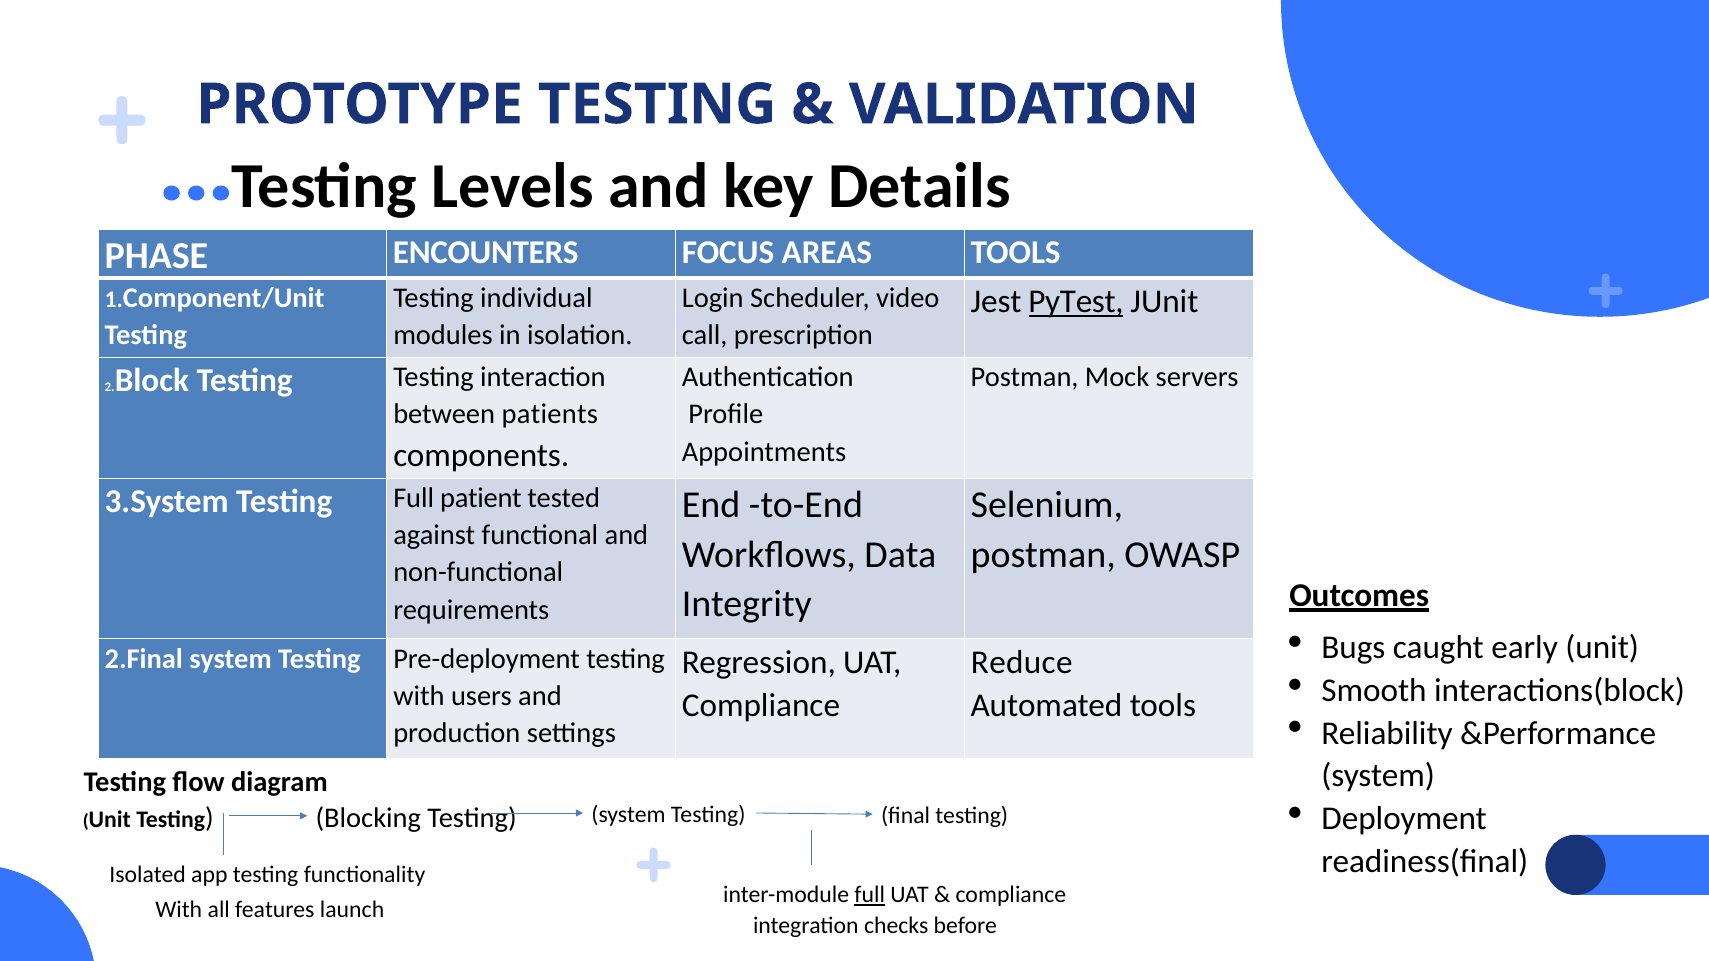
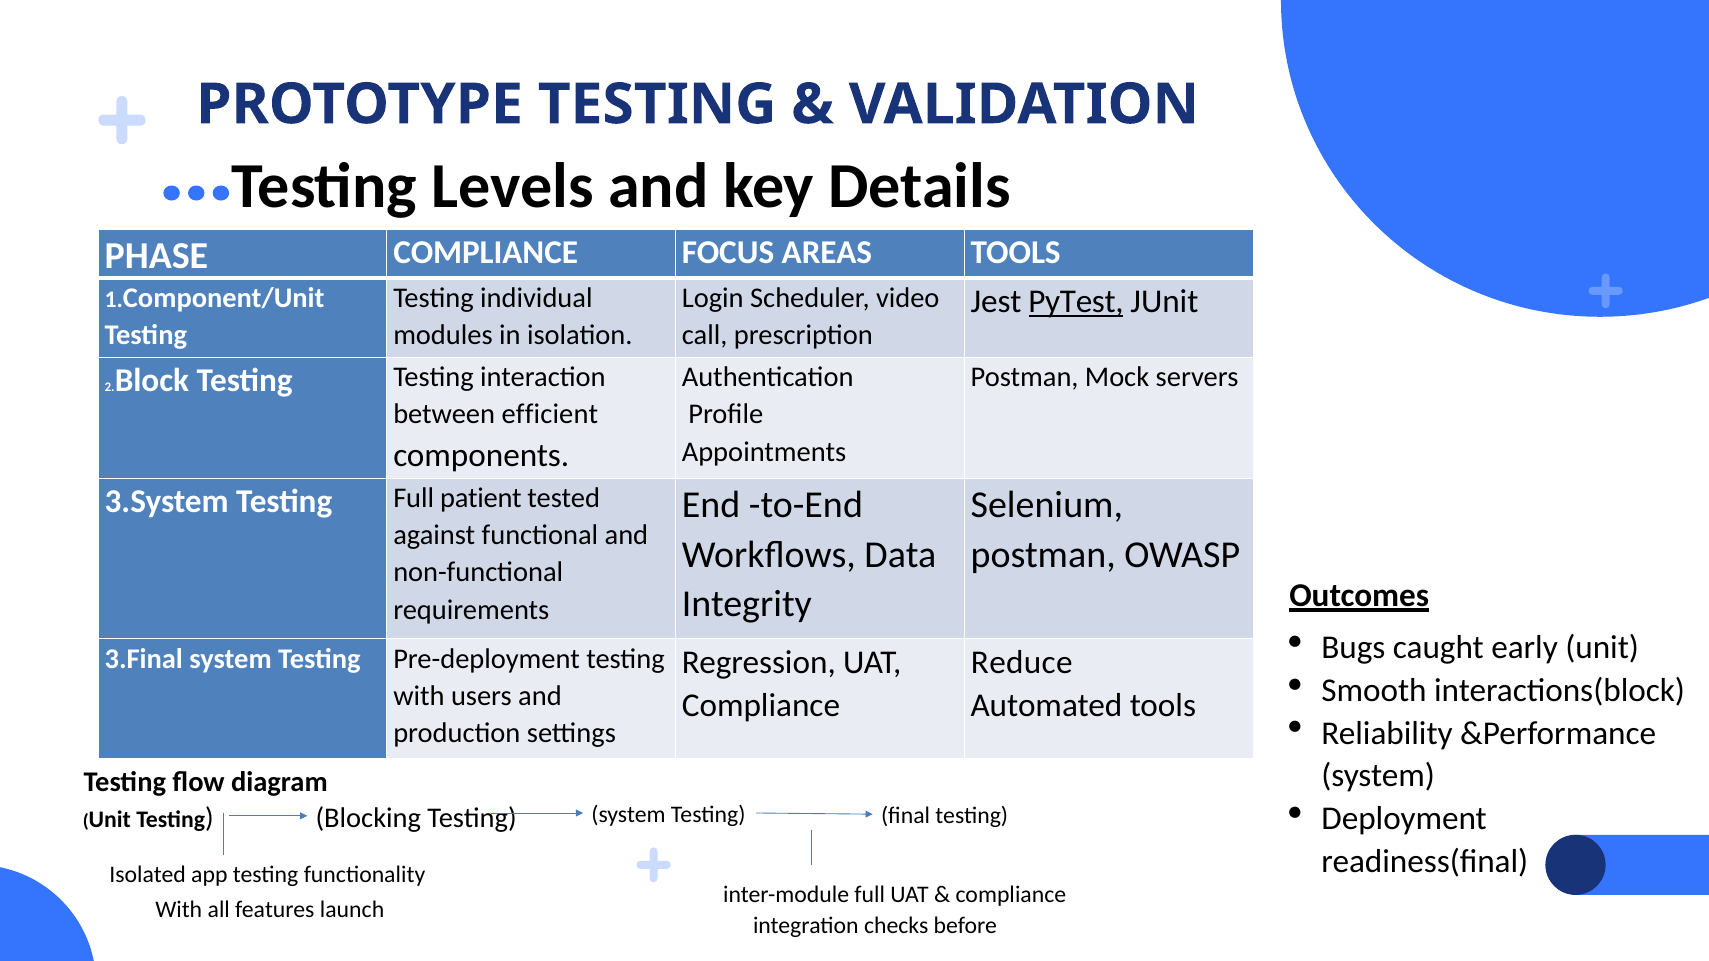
PHASE ENCOUNTERS: ENCOUNTERS -> COMPLIANCE
patients: patients -> efficient
2.Final: 2.Final -> 3.Final
full at (870, 895) underline: present -> none
